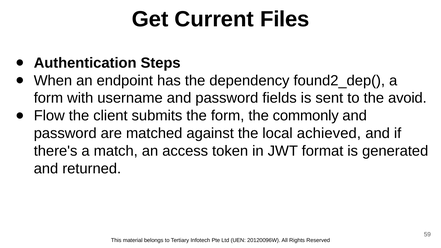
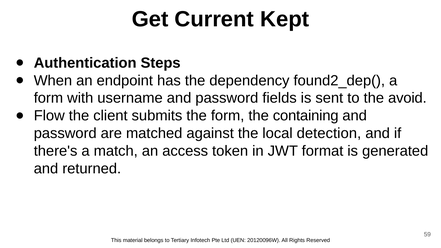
Files: Files -> Kept
commonly: commonly -> containing
achieved: achieved -> detection
